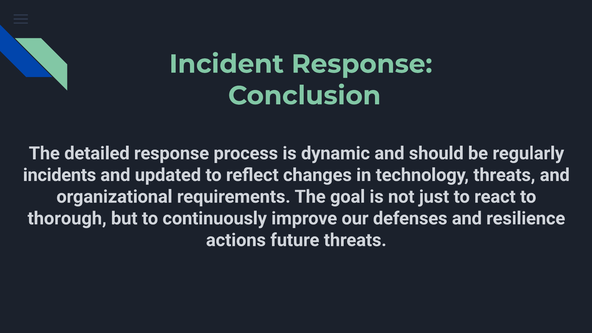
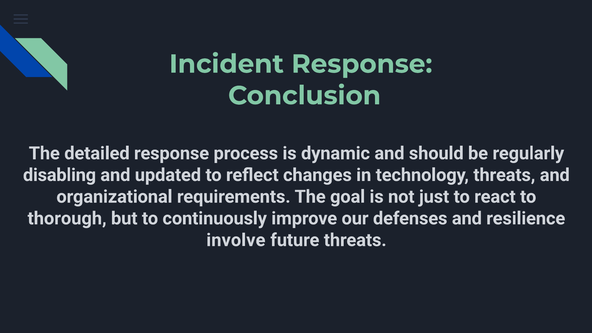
incidents: incidents -> disabling
actions: actions -> involve
